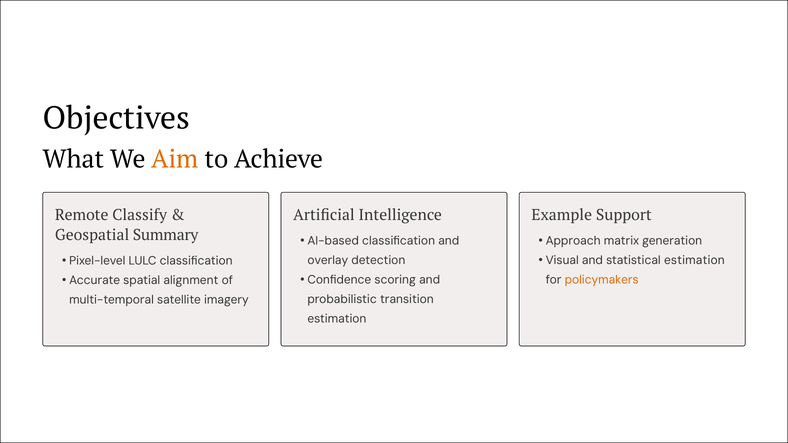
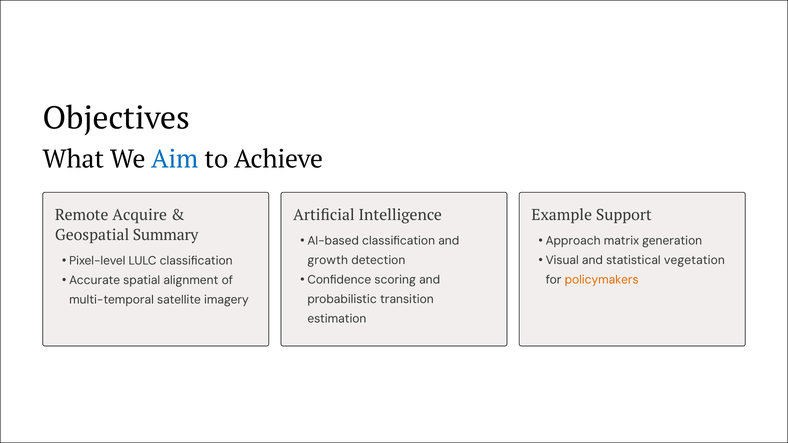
Aim colour: orange -> blue
Classify: Classify -> Acquire
statistical estimation: estimation -> vegetation
overlay: overlay -> growth
